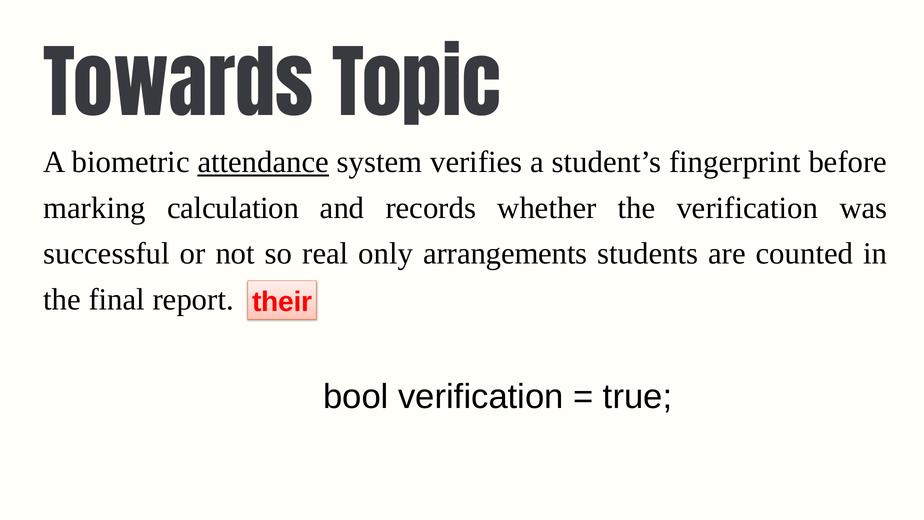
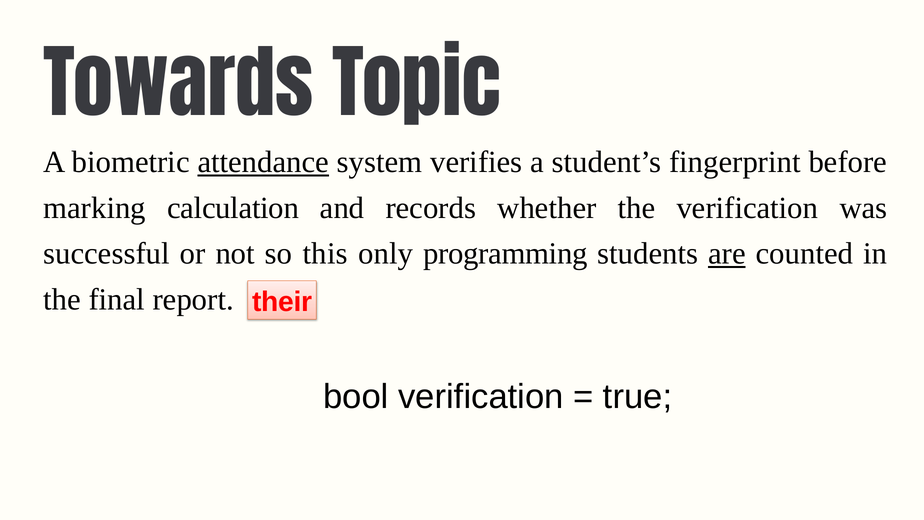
real: real -> this
arrangements: arrangements -> programming
are underline: none -> present
